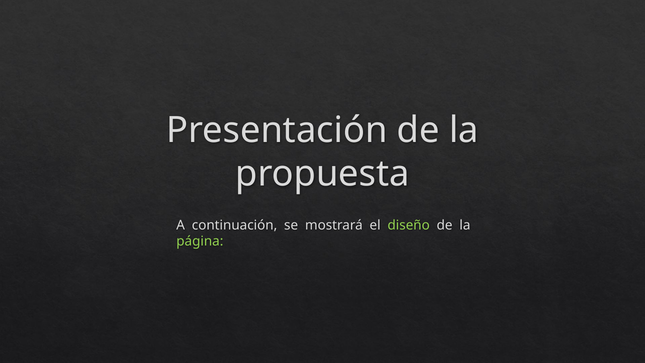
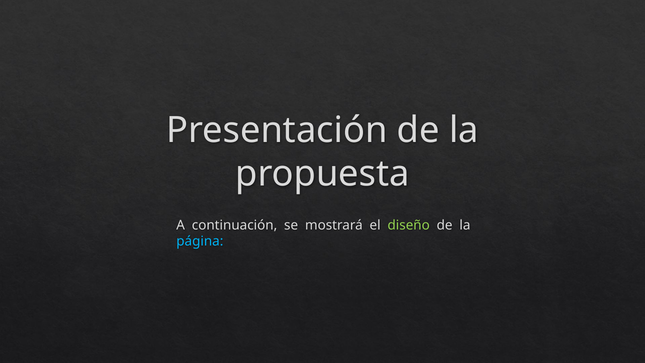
página colour: light green -> light blue
